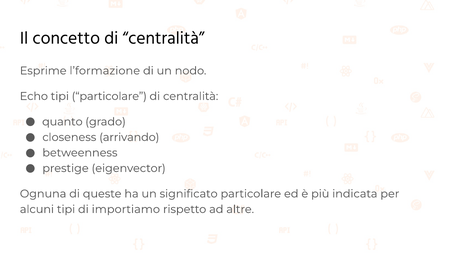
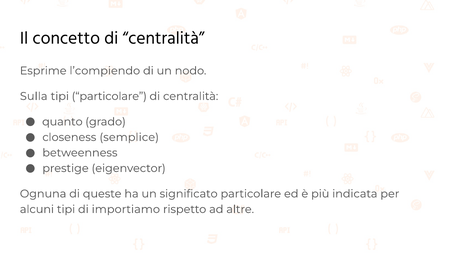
l’formazione: l’formazione -> l’compiendo
Echo: Echo -> Sulla
arrivando: arrivando -> semplice
